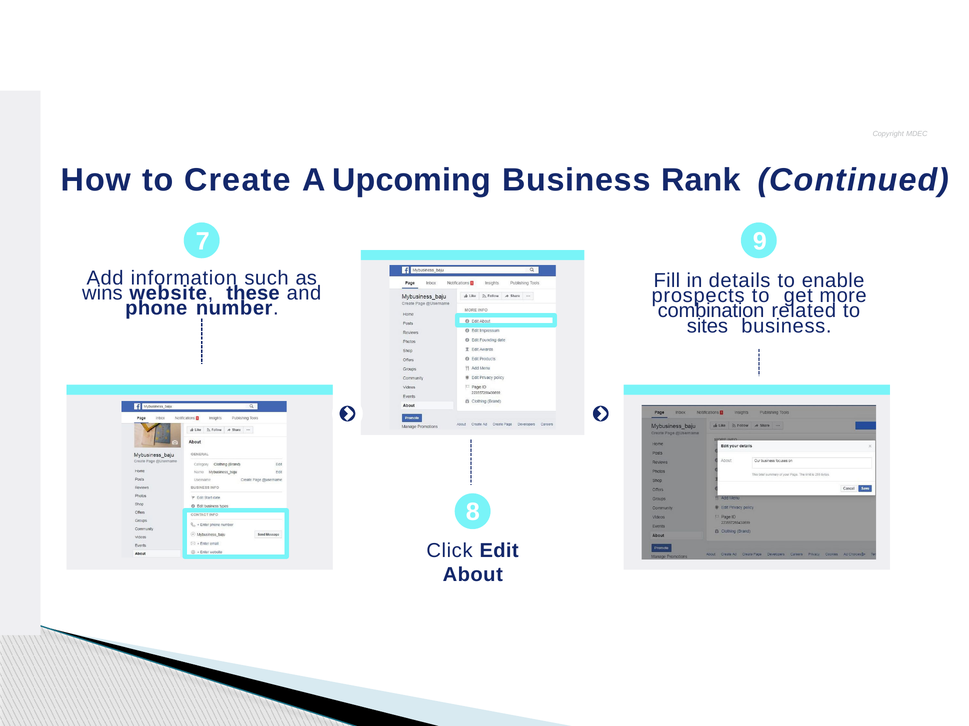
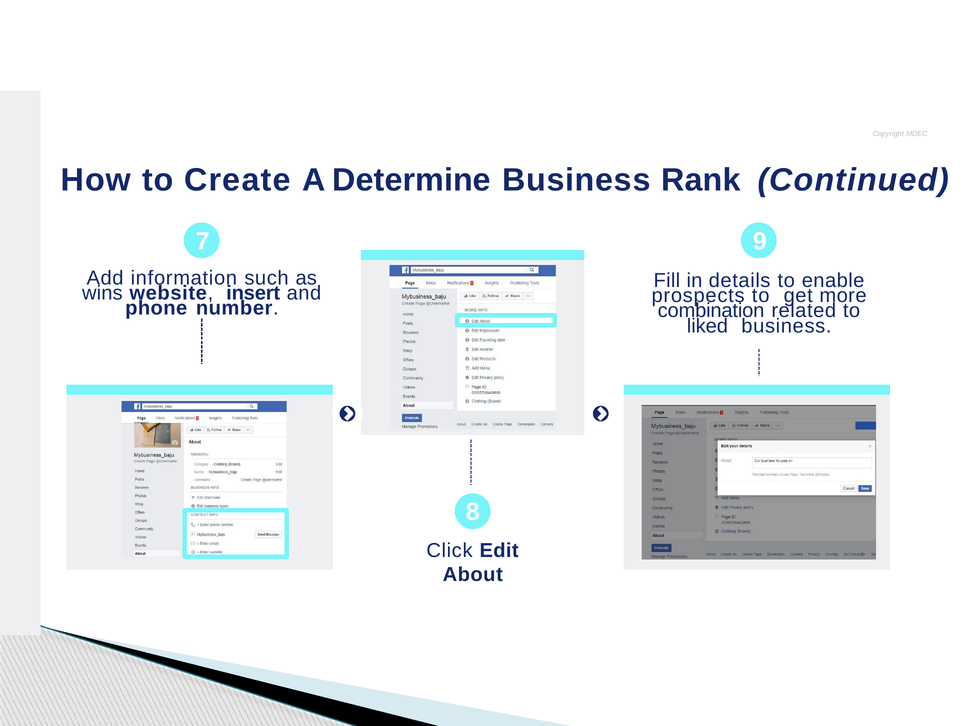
Upcoming: Upcoming -> Determine
these: these -> insert
sites: sites -> liked
